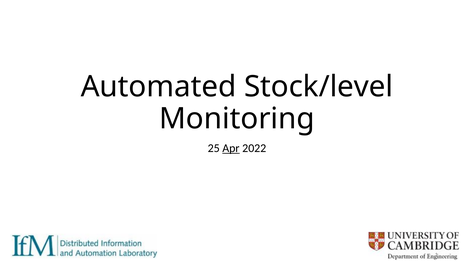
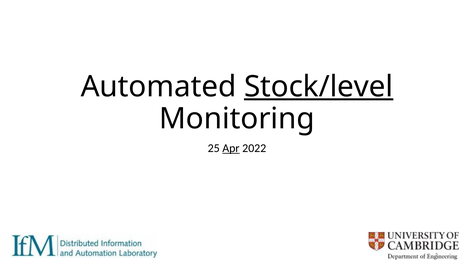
Stock/level underline: none -> present
